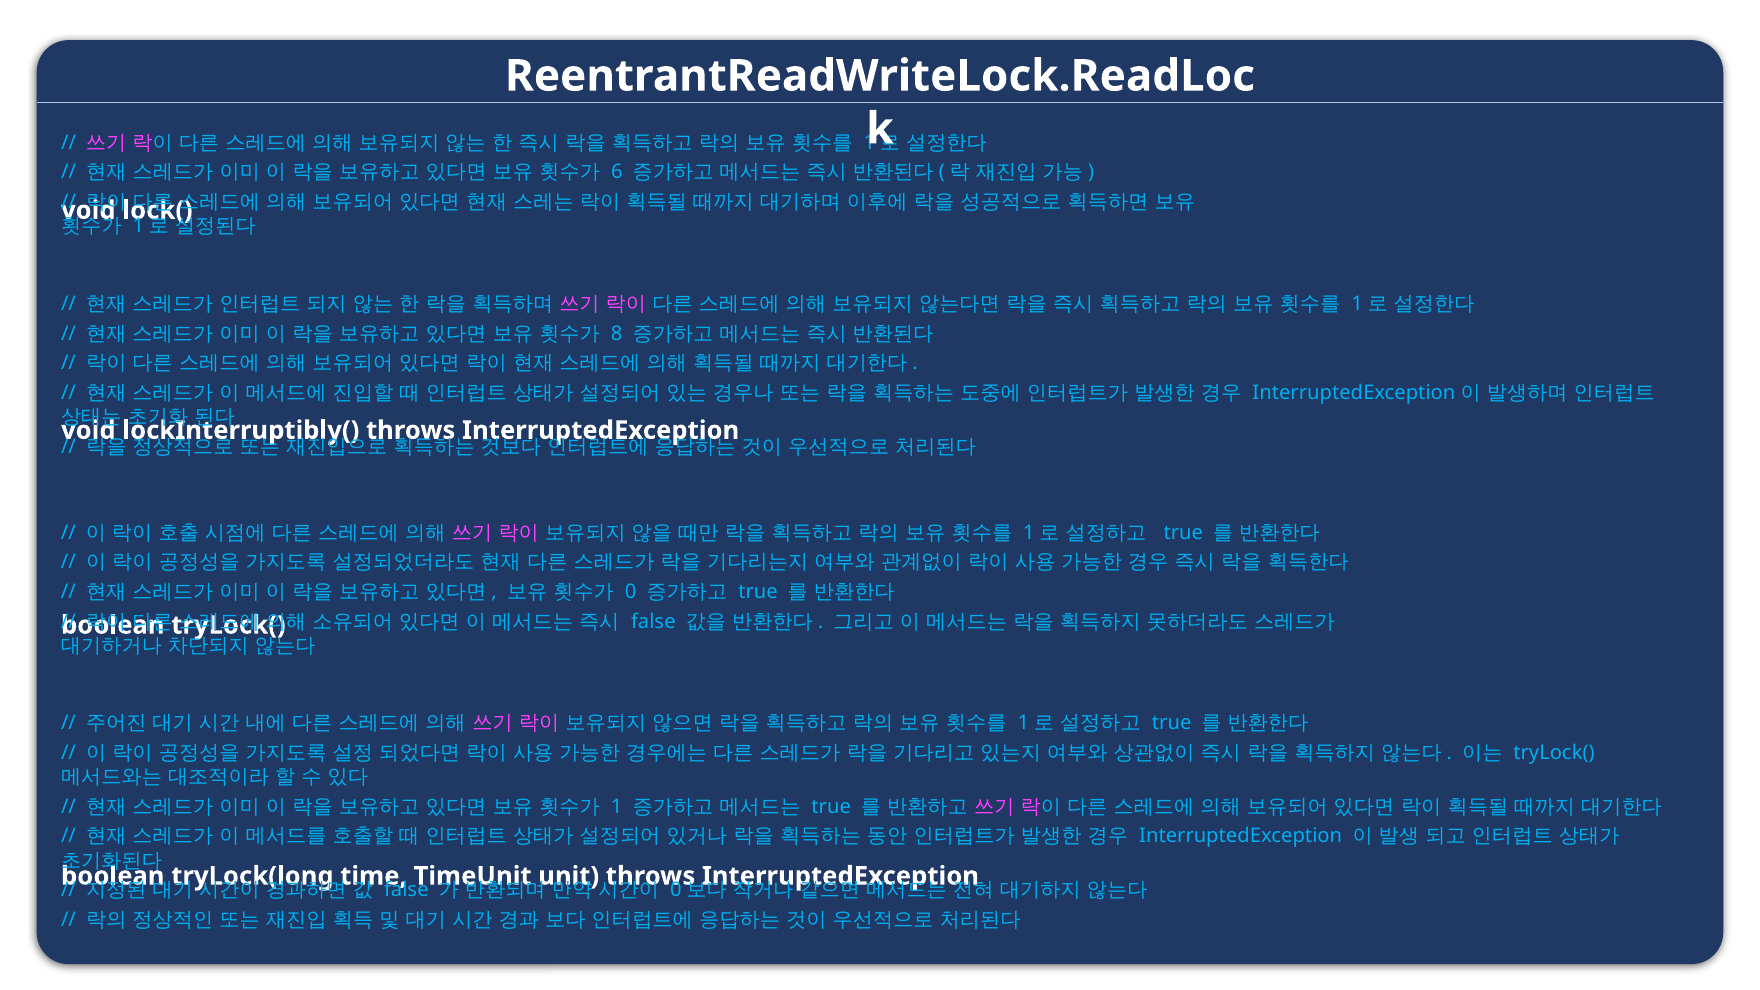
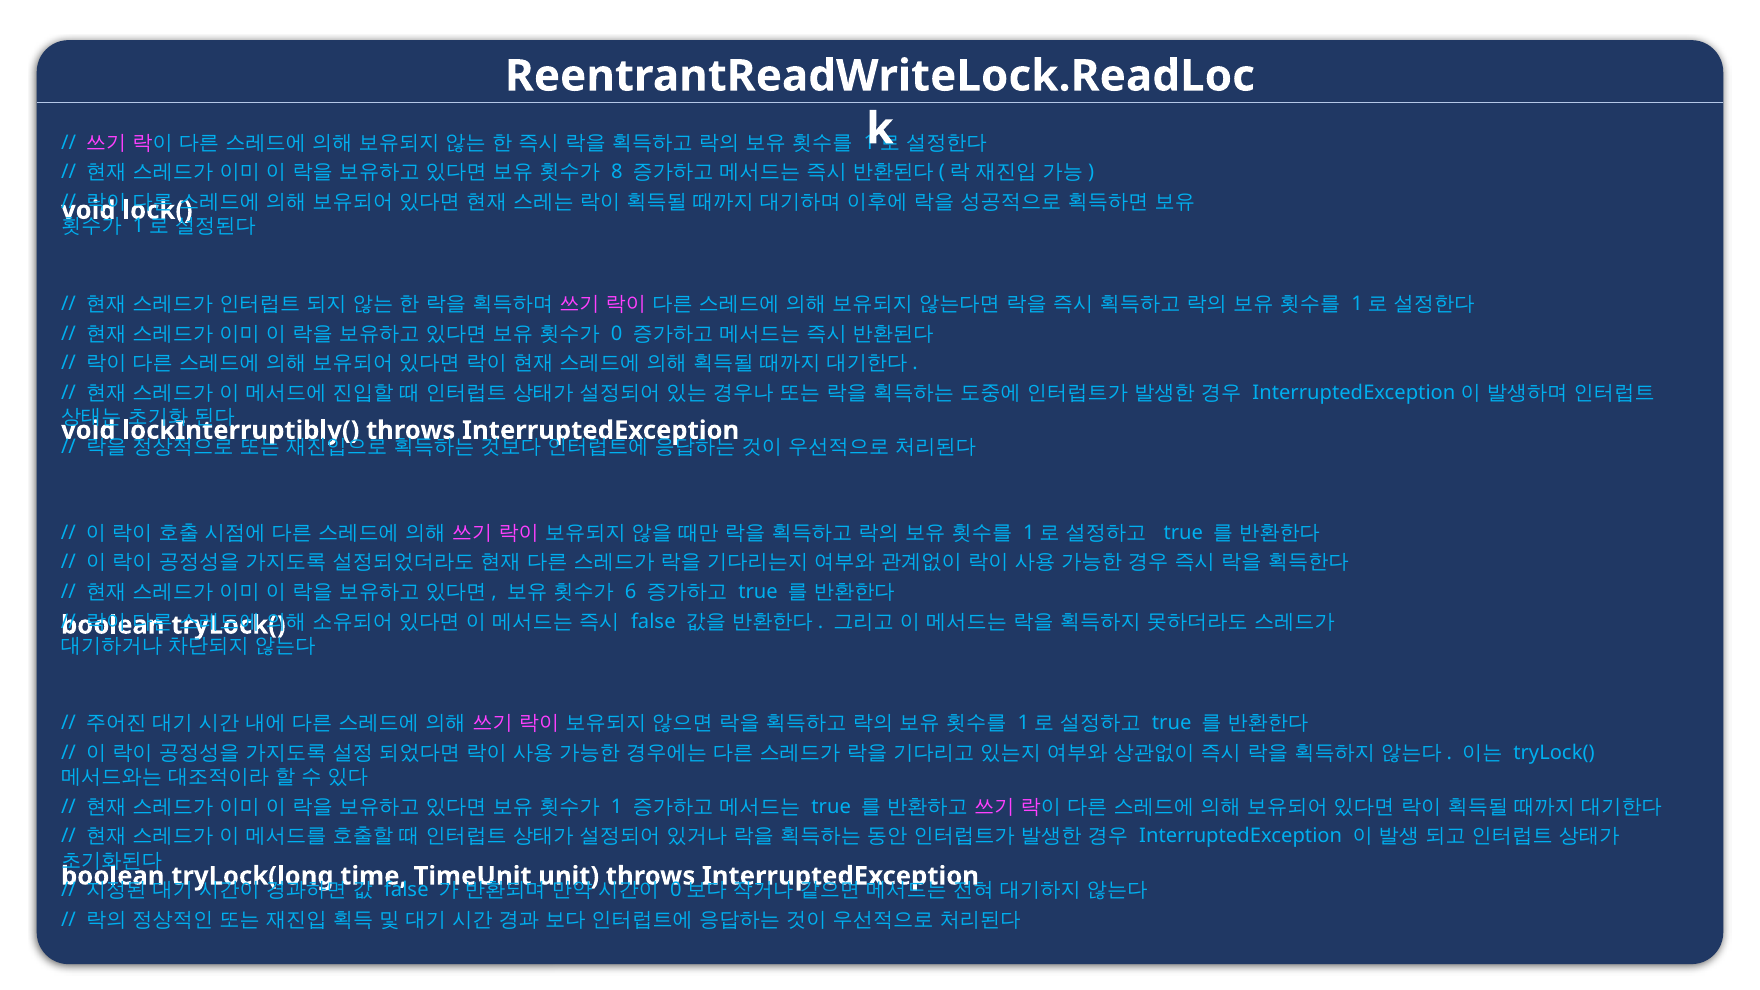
6: 6 -> 8
8: 8 -> 0
0: 0 -> 6
